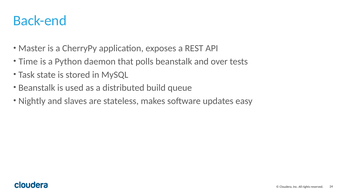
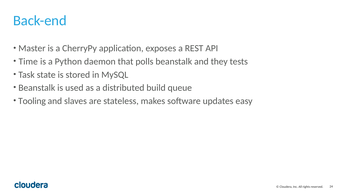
over: over -> they
Nightly: Nightly -> Tooling
